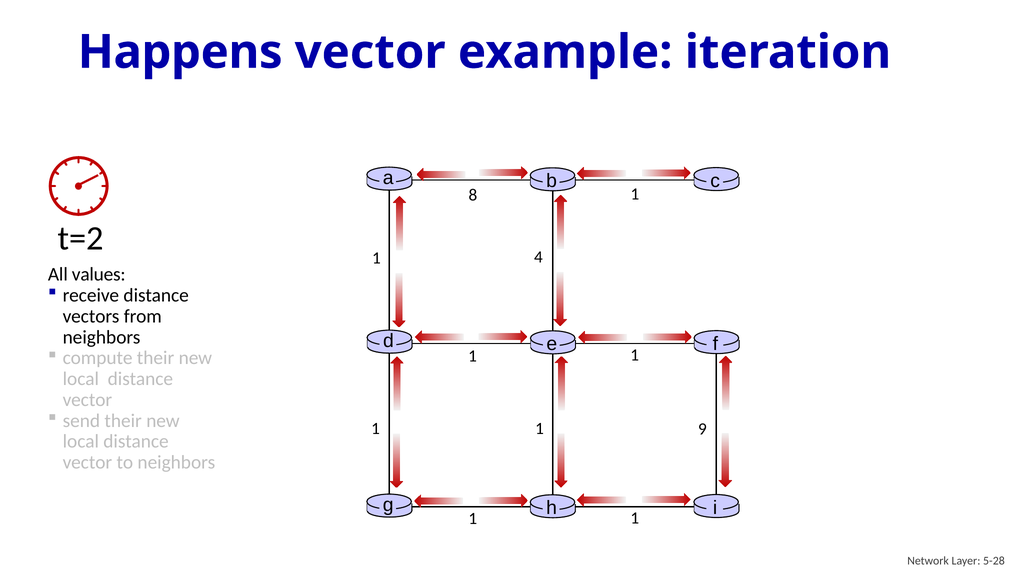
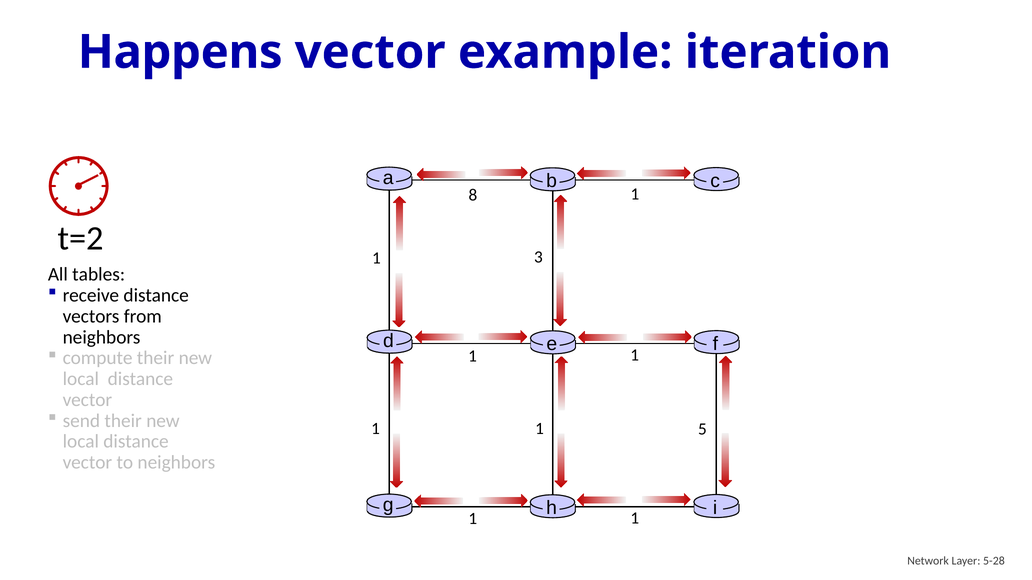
4: 4 -> 3
values: values -> tables
9: 9 -> 5
